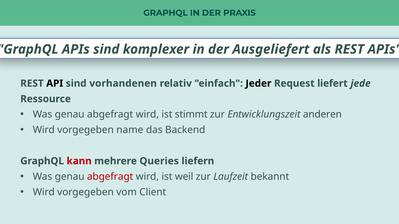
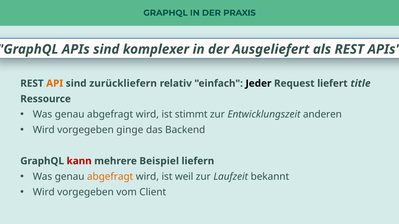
API colour: black -> orange
vorhandenen: vorhandenen -> zurückliefern
jede: jede -> title
name: name -> ginge
Queries: Queries -> Beispiel
abgefragt at (110, 177) colour: red -> orange
